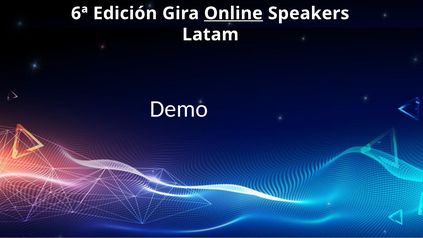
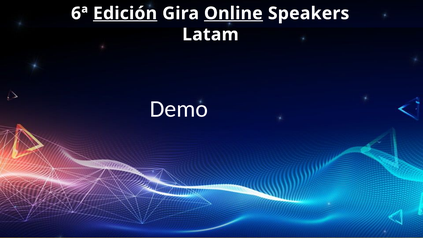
Edición underline: none -> present
